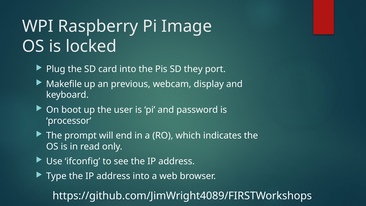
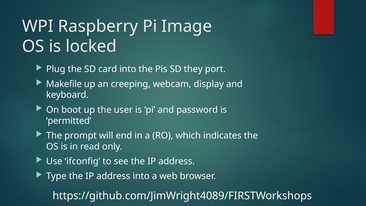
previous: previous -> creeping
processor: processor -> permitted
